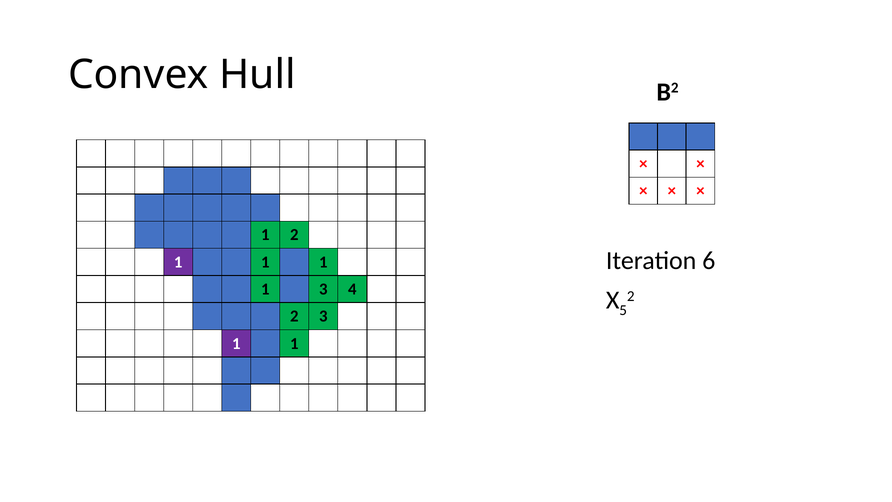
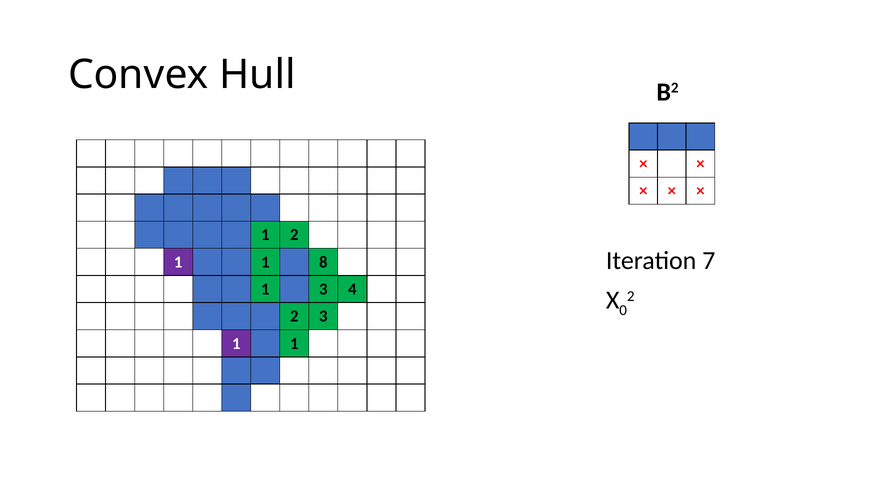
6: 6 -> 7
1 at (323, 262): 1 -> 8
5: 5 -> 0
